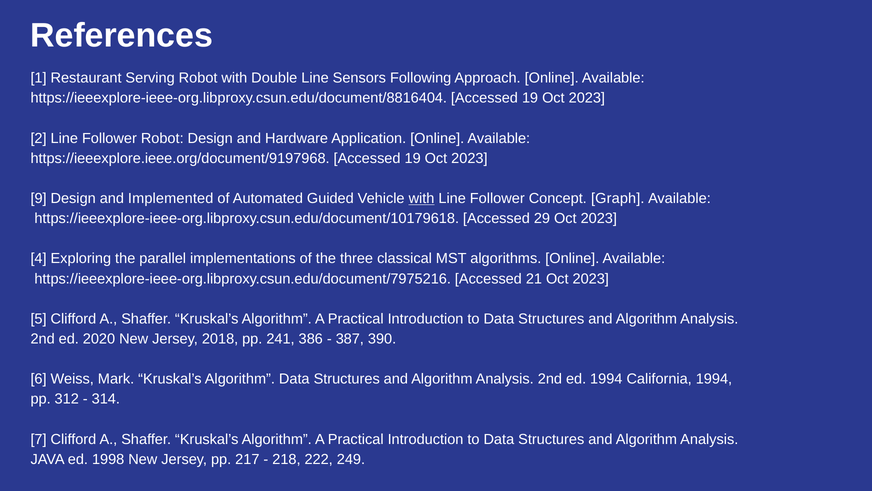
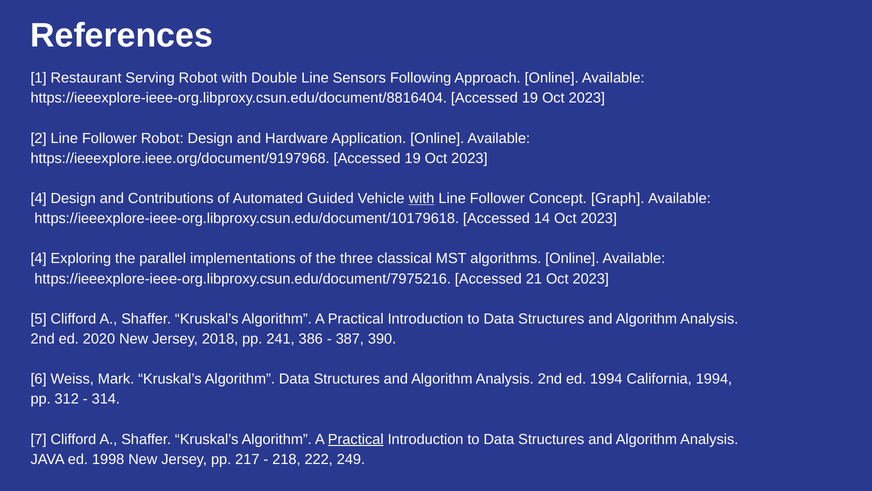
9 at (39, 198): 9 -> 4
Implemented: Implemented -> Contributions
29: 29 -> 14
Practical at (356, 439) underline: none -> present
